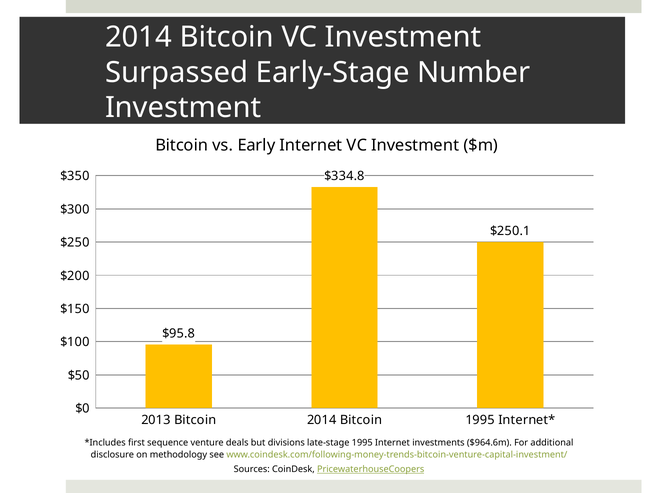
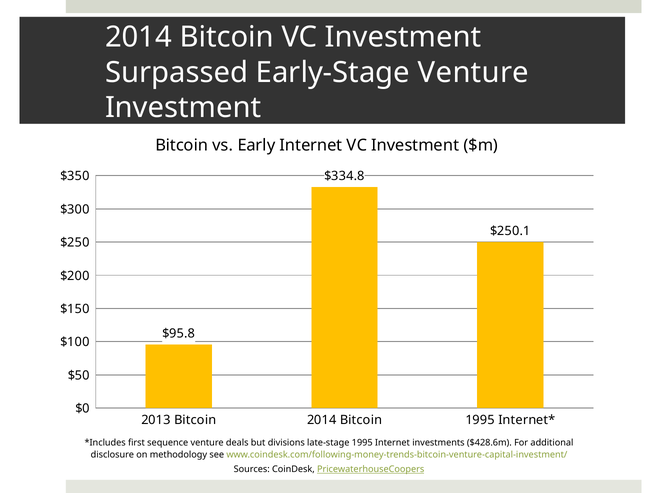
Early-Stage Number: Number -> Venture
$964.6m: $964.6m -> $428.6m
